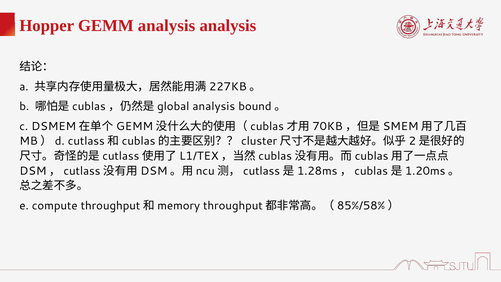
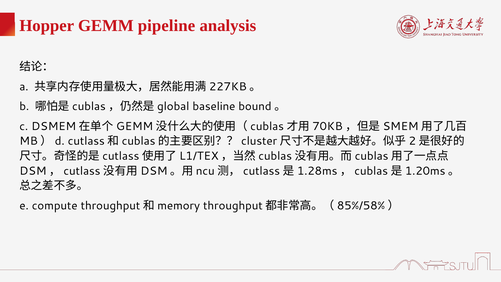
GEMM analysis: analysis -> pipeline
analysis at (214, 106): analysis -> baseline
